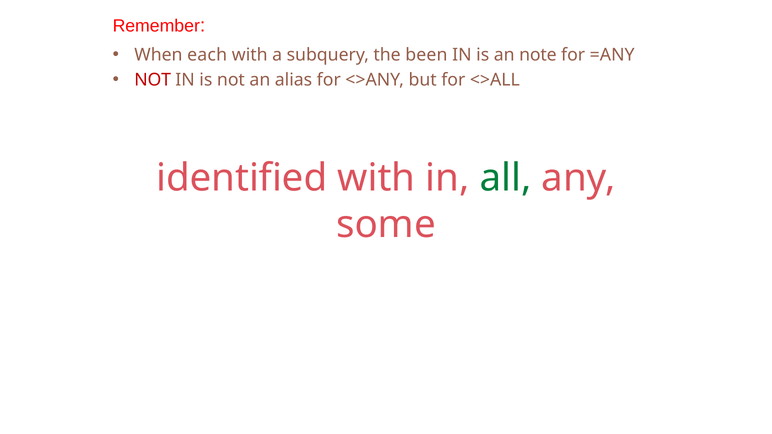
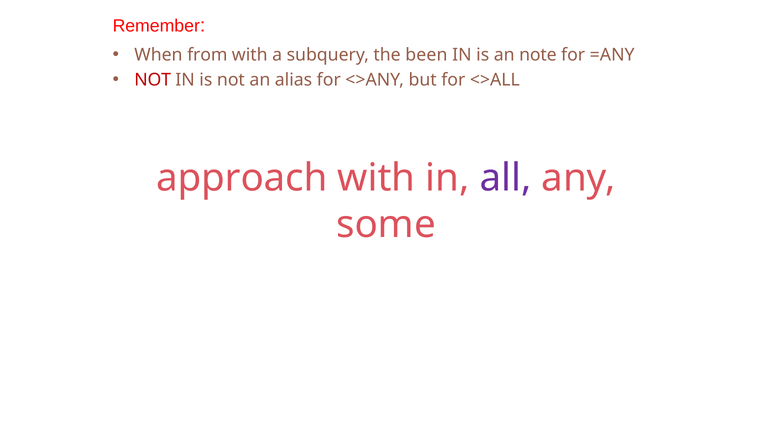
each: each -> from
identified: identified -> approach
all colour: green -> purple
